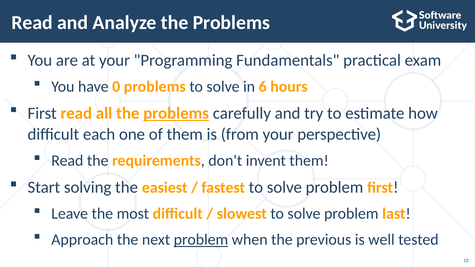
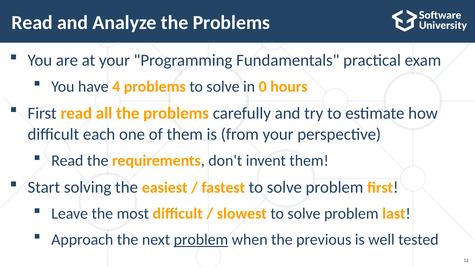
0: 0 -> 4
6: 6 -> 0
problems at (176, 113) underline: present -> none
